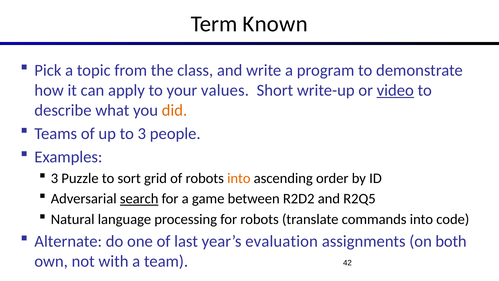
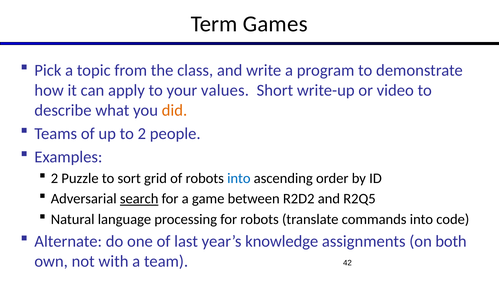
Known: Known -> Games
video underline: present -> none
to 3: 3 -> 2
3 at (54, 178): 3 -> 2
into at (239, 178) colour: orange -> blue
evaluation: evaluation -> knowledge
